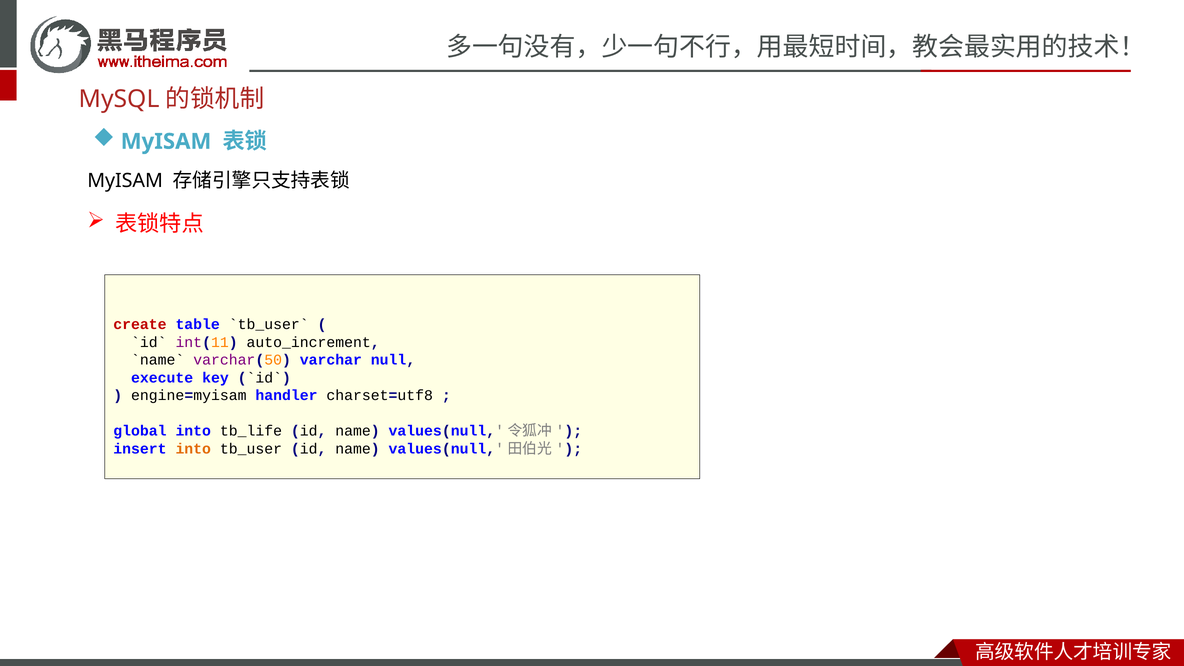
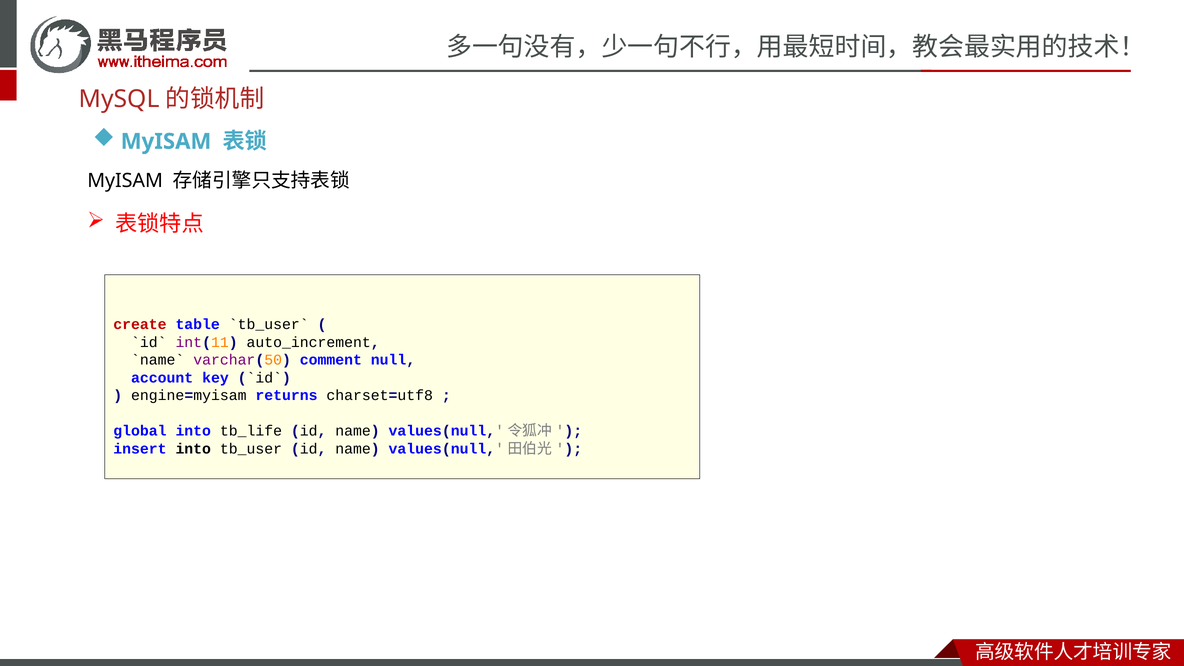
varchar: varchar -> comment
execute: execute -> account
handler: handler -> returns
into at (193, 449) colour: orange -> black
